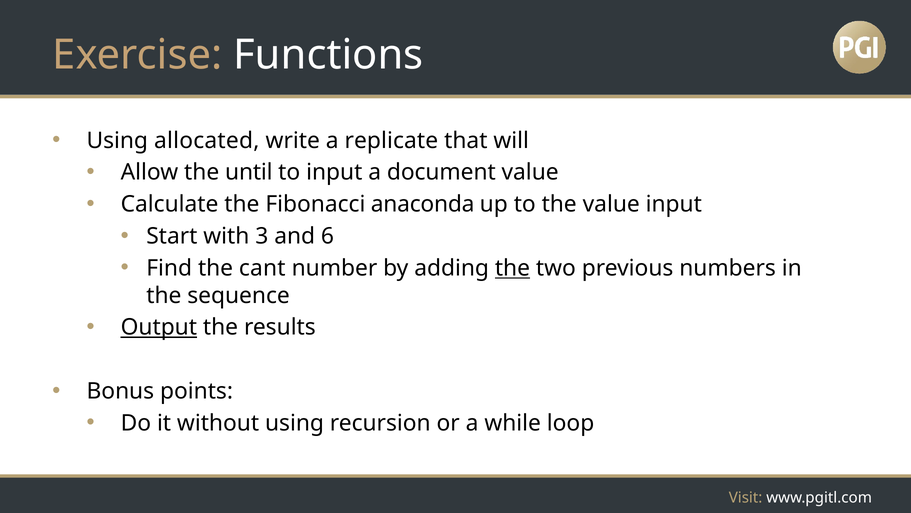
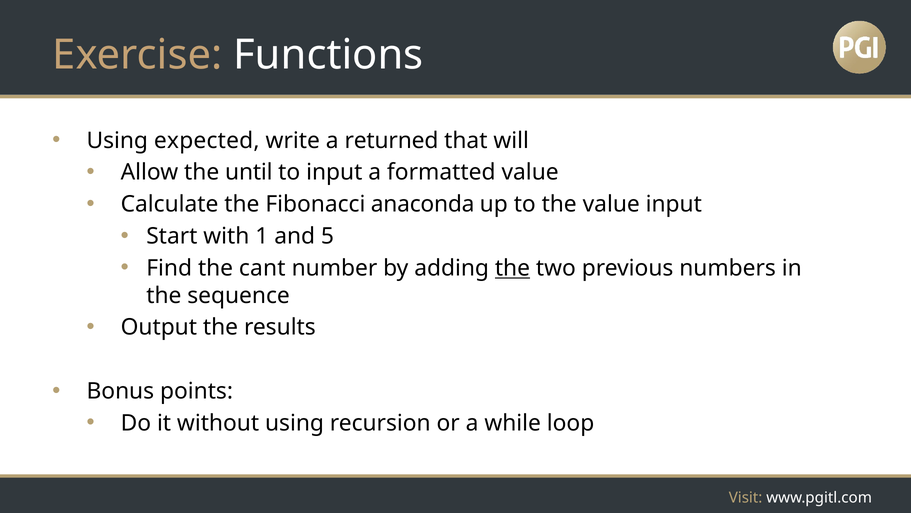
allocated: allocated -> expected
replicate: replicate -> returned
document: document -> formatted
3: 3 -> 1
6: 6 -> 5
Output underline: present -> none
